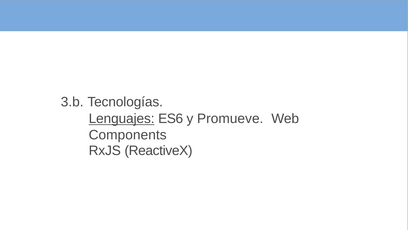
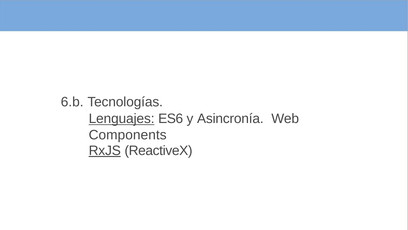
3.b: 3.b -> 6.b
Promueve: Promueve -> Asincronía
RxJS underline: none -> present
